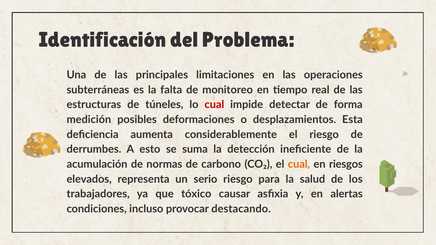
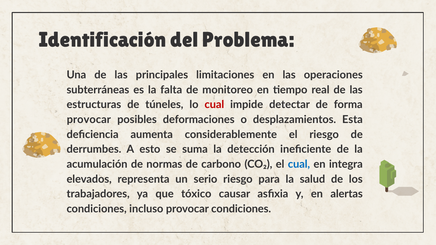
medición at (89, 120): medición -> provocar
cual at (299, 164) colour: orange -> blue
riesgos: riesgos -> integra
provocar destacando: destacando -> condiciones
